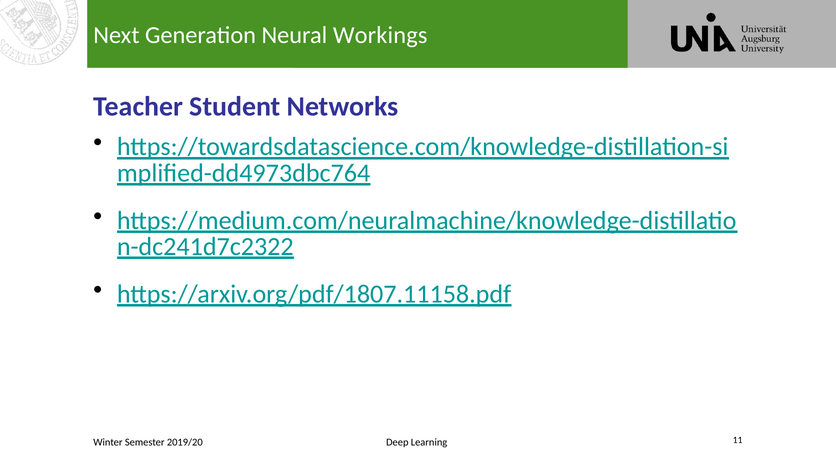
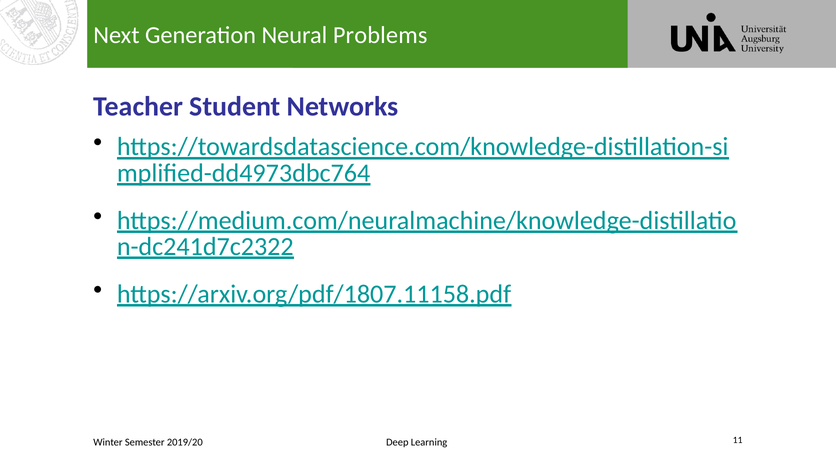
Workings: Workings -> Problems
